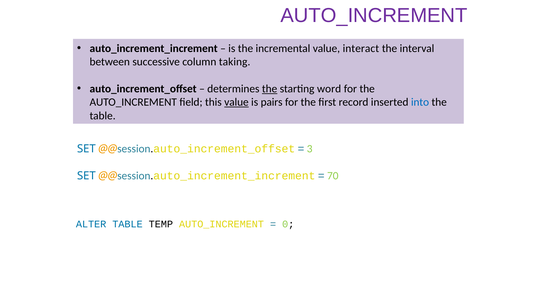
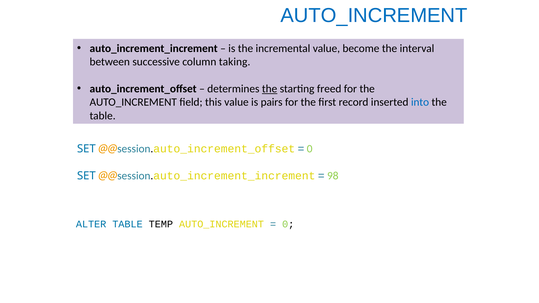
AUTO_INCREMENT at (374, 16) colour: purple -> blue
interact: interact -> become
word: word -> freed
value at (236, 102) underline: present -> none
3 at (310, 149): 3 -> 0
70: 70 -> 98
